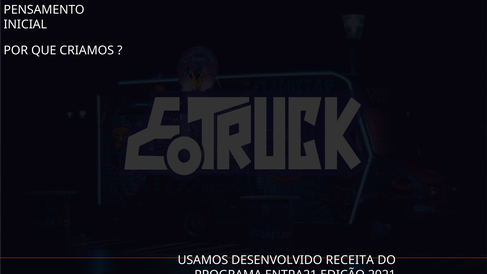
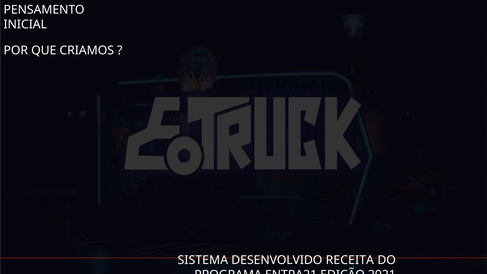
USAMOS: USAMOS -> SISTEMA
